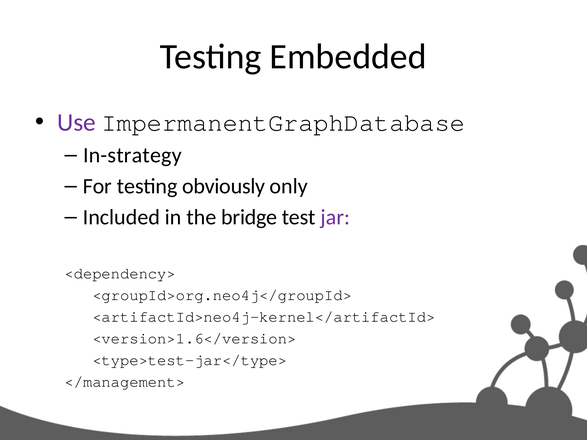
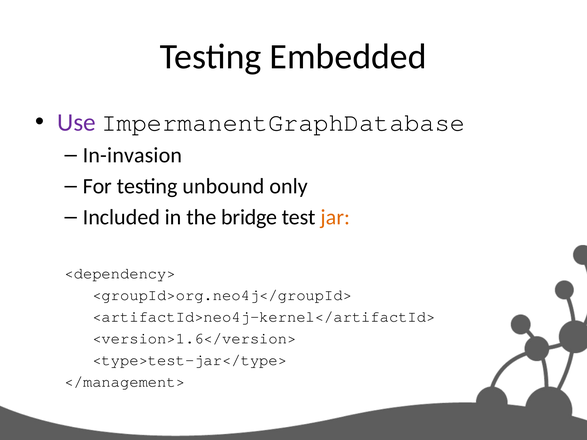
In-strategy: In-strategy -> In-invasion
obviously: obviously -> unbound
jar colour: purple -> orange
